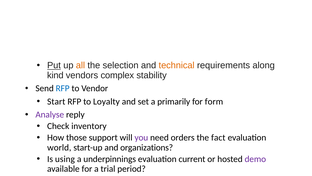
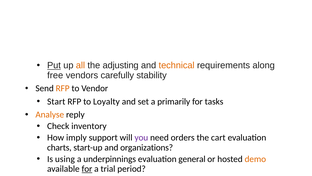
selection: selection -> adjusting
kind: kind -> free
complex: complex -> carefully
RFP at (63, 88) colour: blue -> orange
form: form -> tasks
Analyse colour: purple -> orange
those: those -> imply
fact: fact -> cart
world: world -> charts
current: current -> general
demo colour: purple -> orange
for at (87, 168) underline: none -> present
